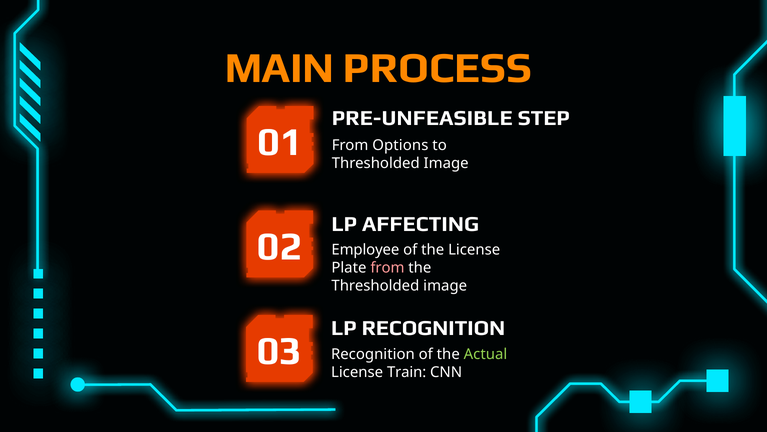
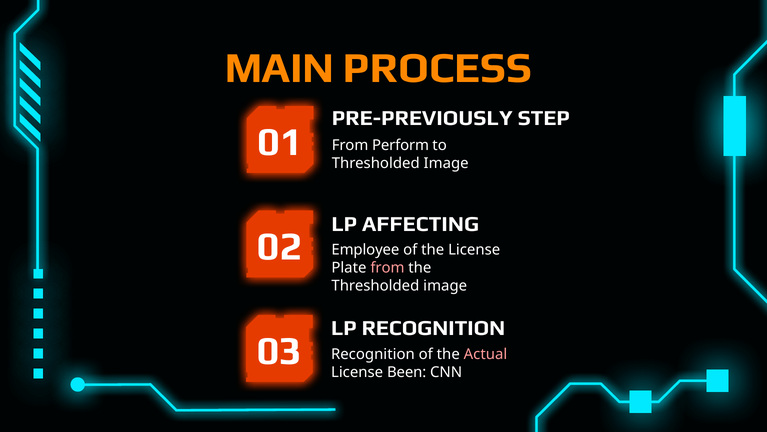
PRE-UNFEASIBLE: PRE-UNFEASIBLE -> PRE-PREVIOUSLY
Options: Options -> Perform
Actual colour: light green -> pink
Train: Train -> Been
